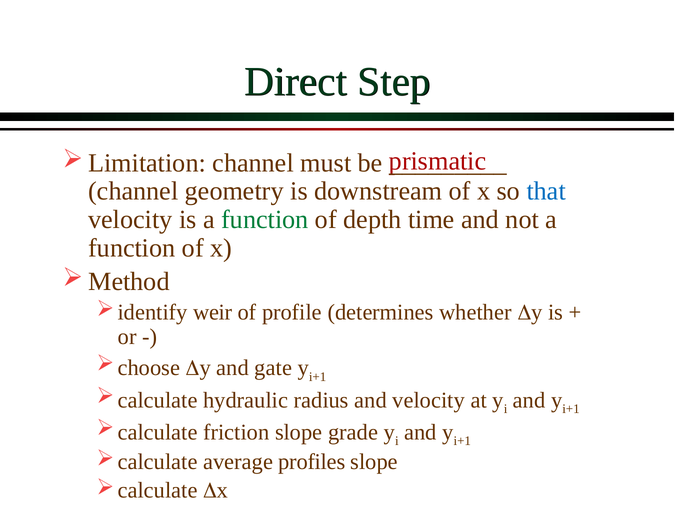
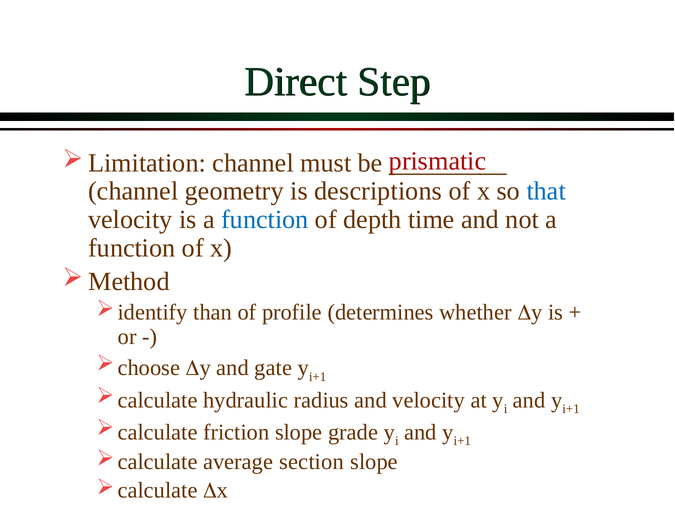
downstream: downstream -> descriptions
function at (265, 220) colour: green -> blue
weir: weir -> than
profiles: profiles -> section
